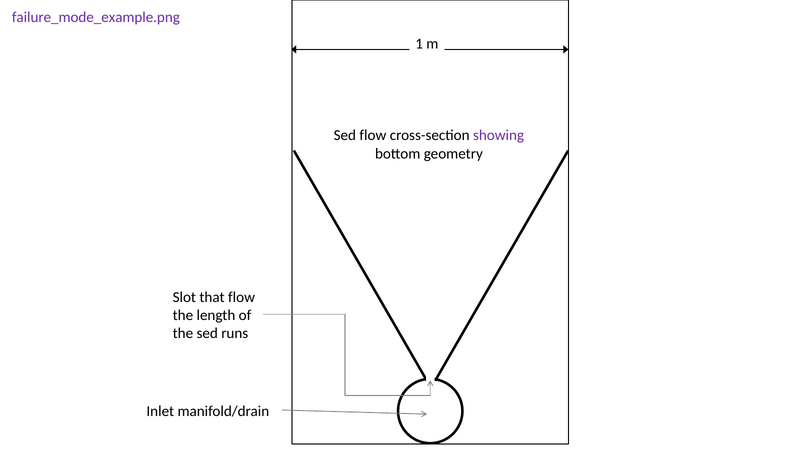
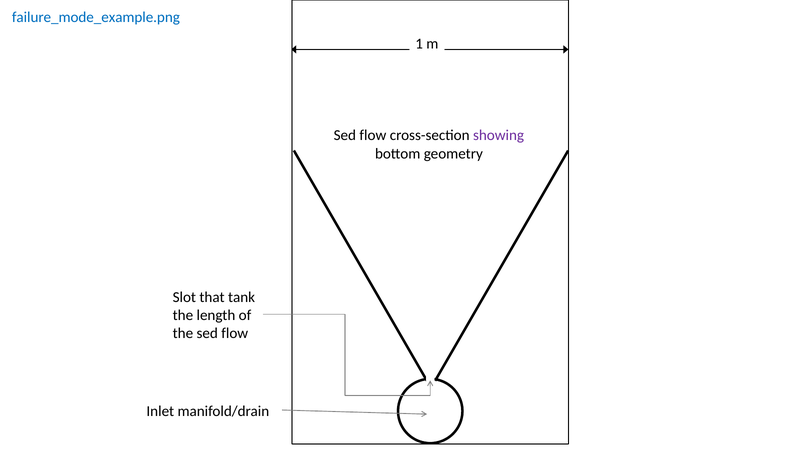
failure_mode_example.png colour: purple -> blue
that flow: flow -> tank
the sed runs: runs -> flow
